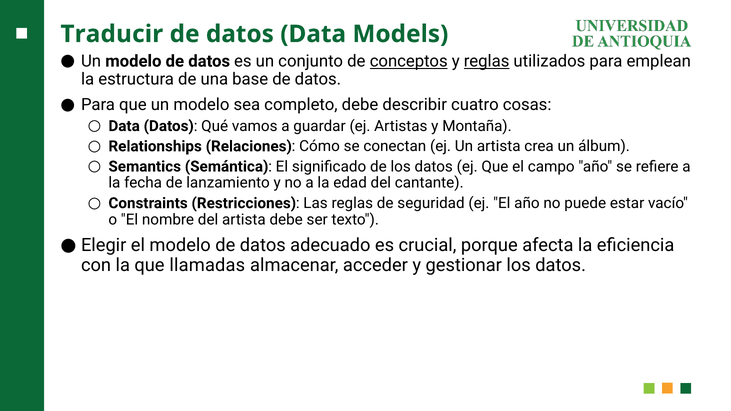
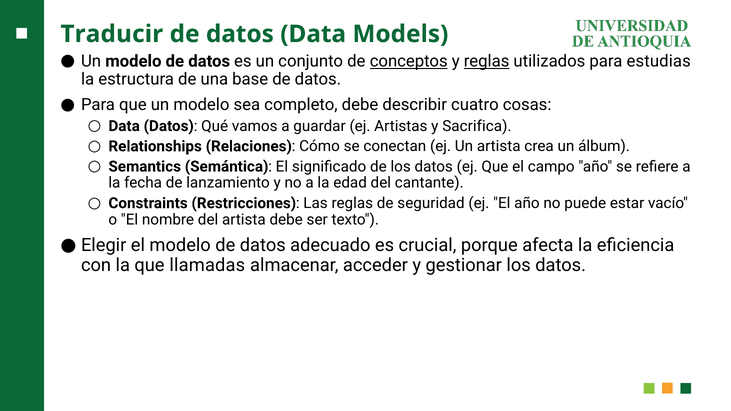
emplean: emplean -> estudias
Montaña: Montaña -> Sacrifica
